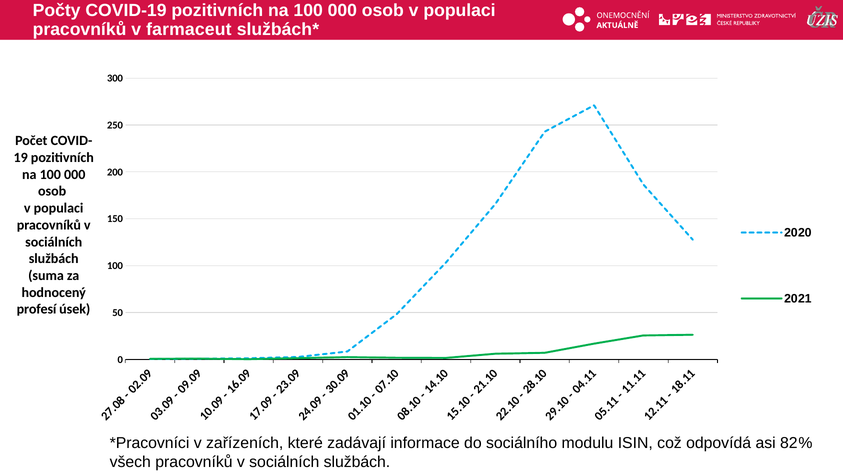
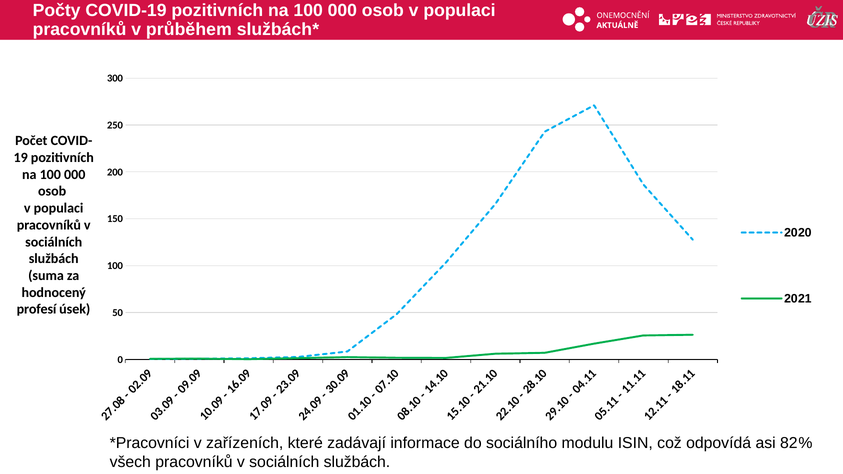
farmaceut: farmaceut -> průběhem
